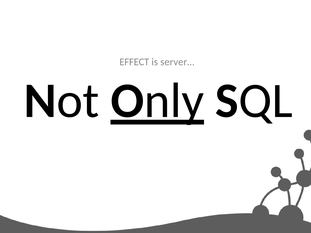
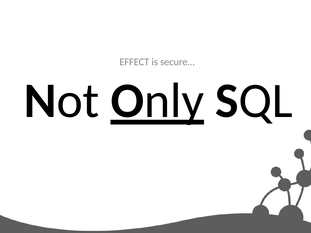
server…: server… -> secure…
